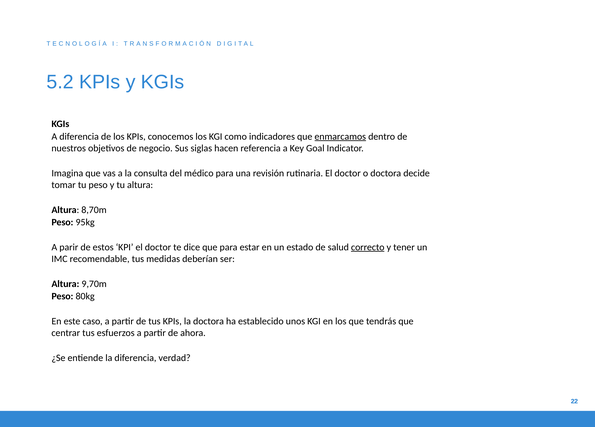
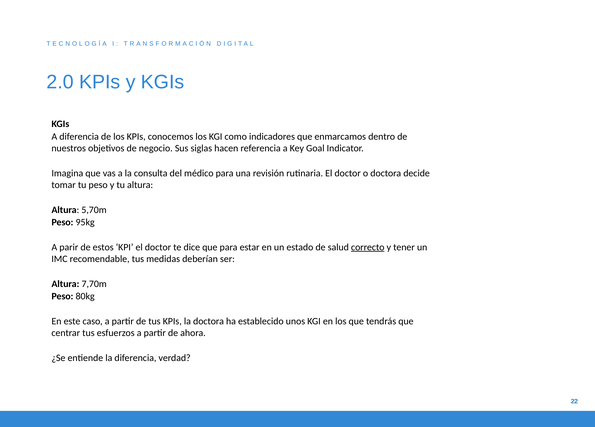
5.2: 5.2 -> 2.0
enmarcamos underline: present -> none
8,70m: 8,70m -> 5,70m
9,70m: 9,70m -> 7,70m
